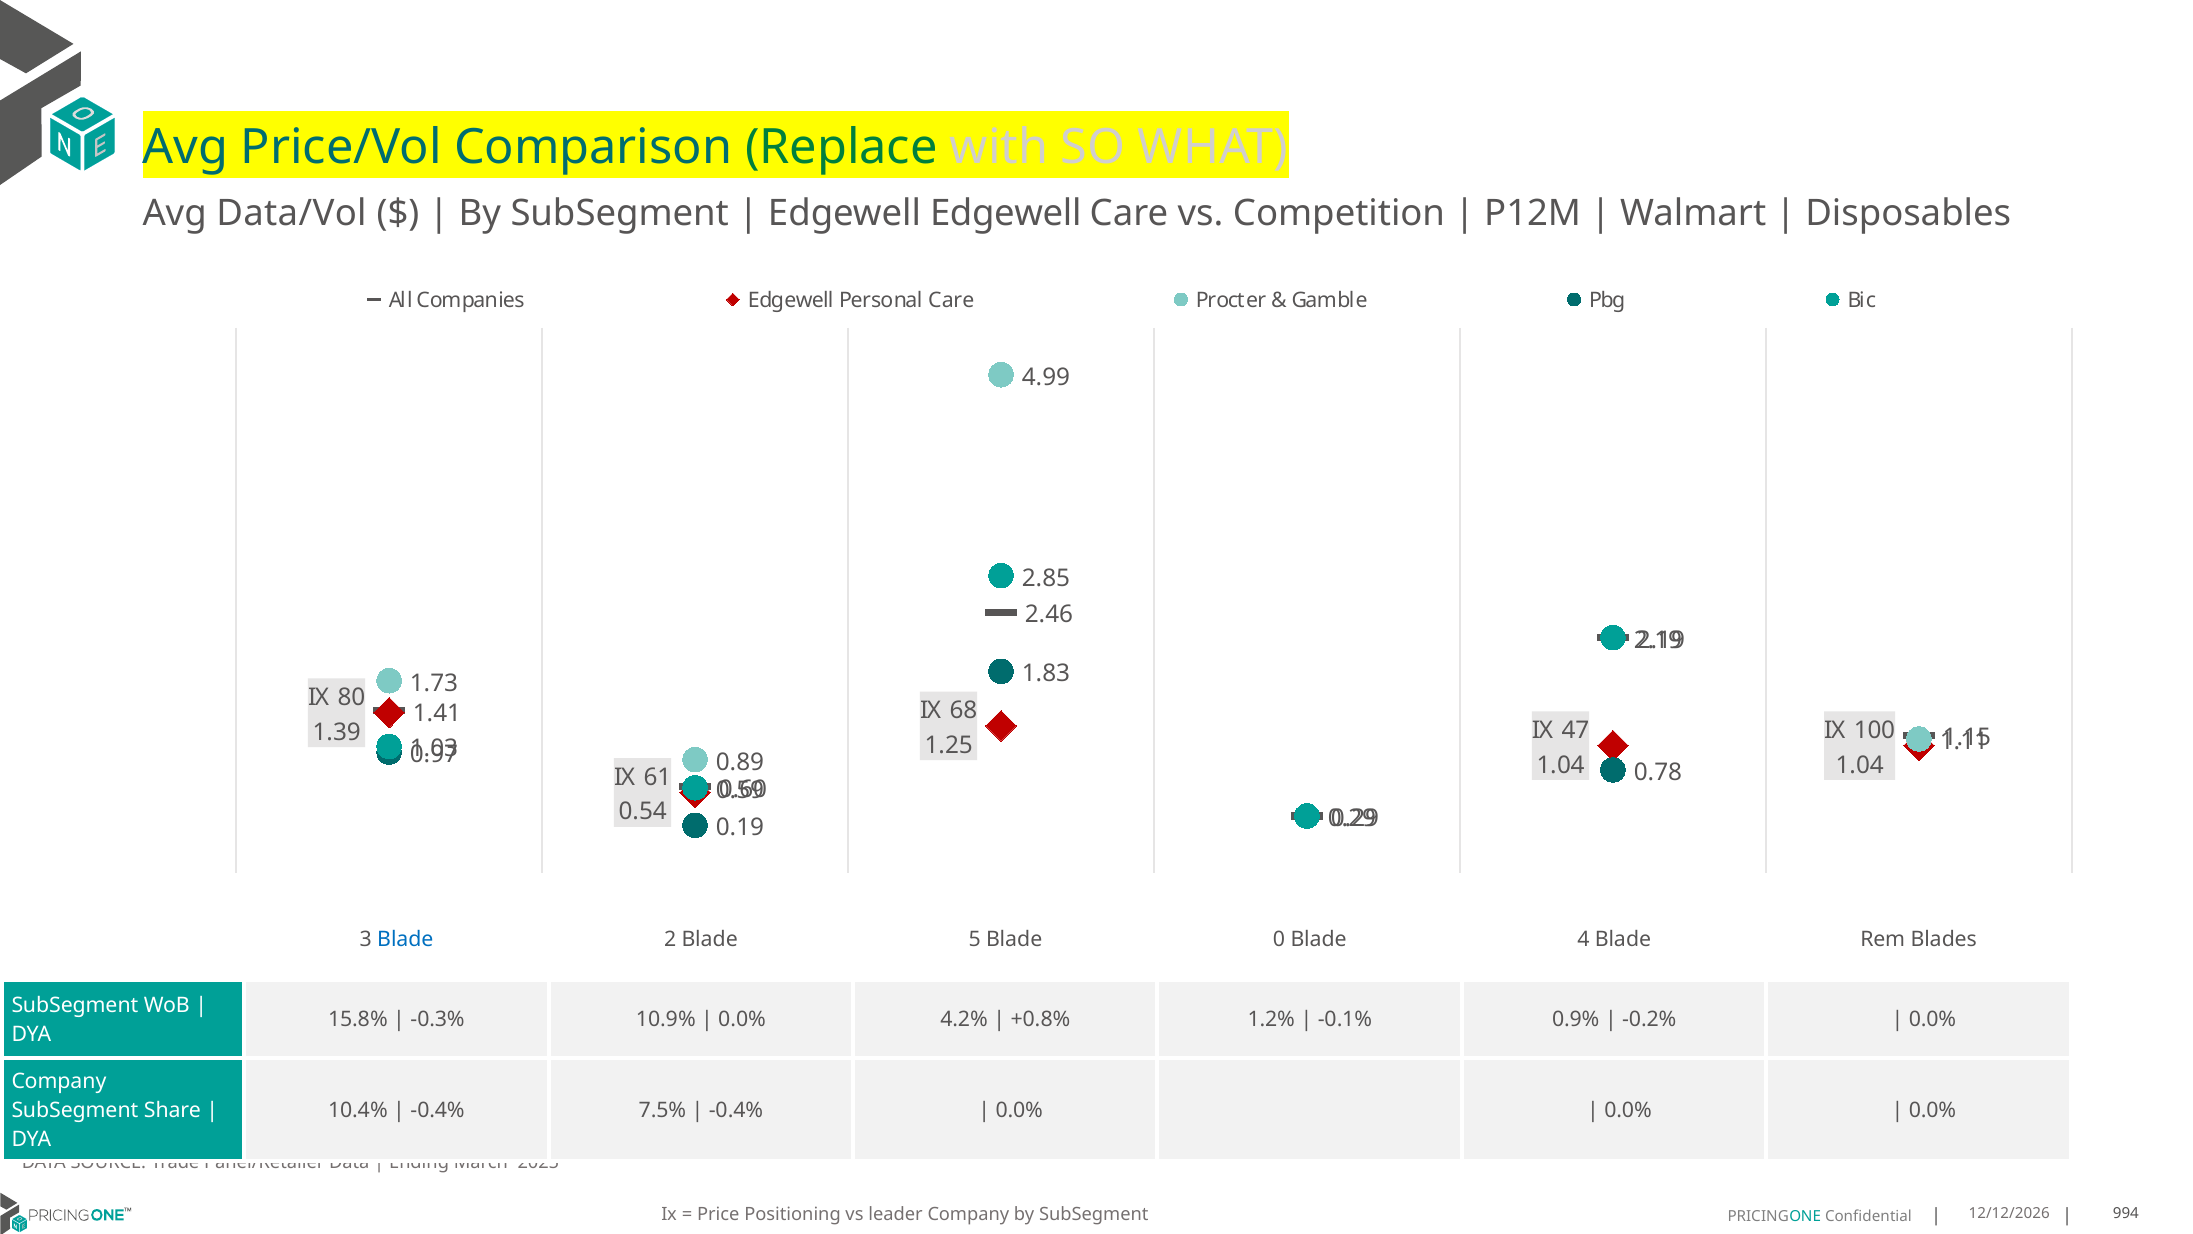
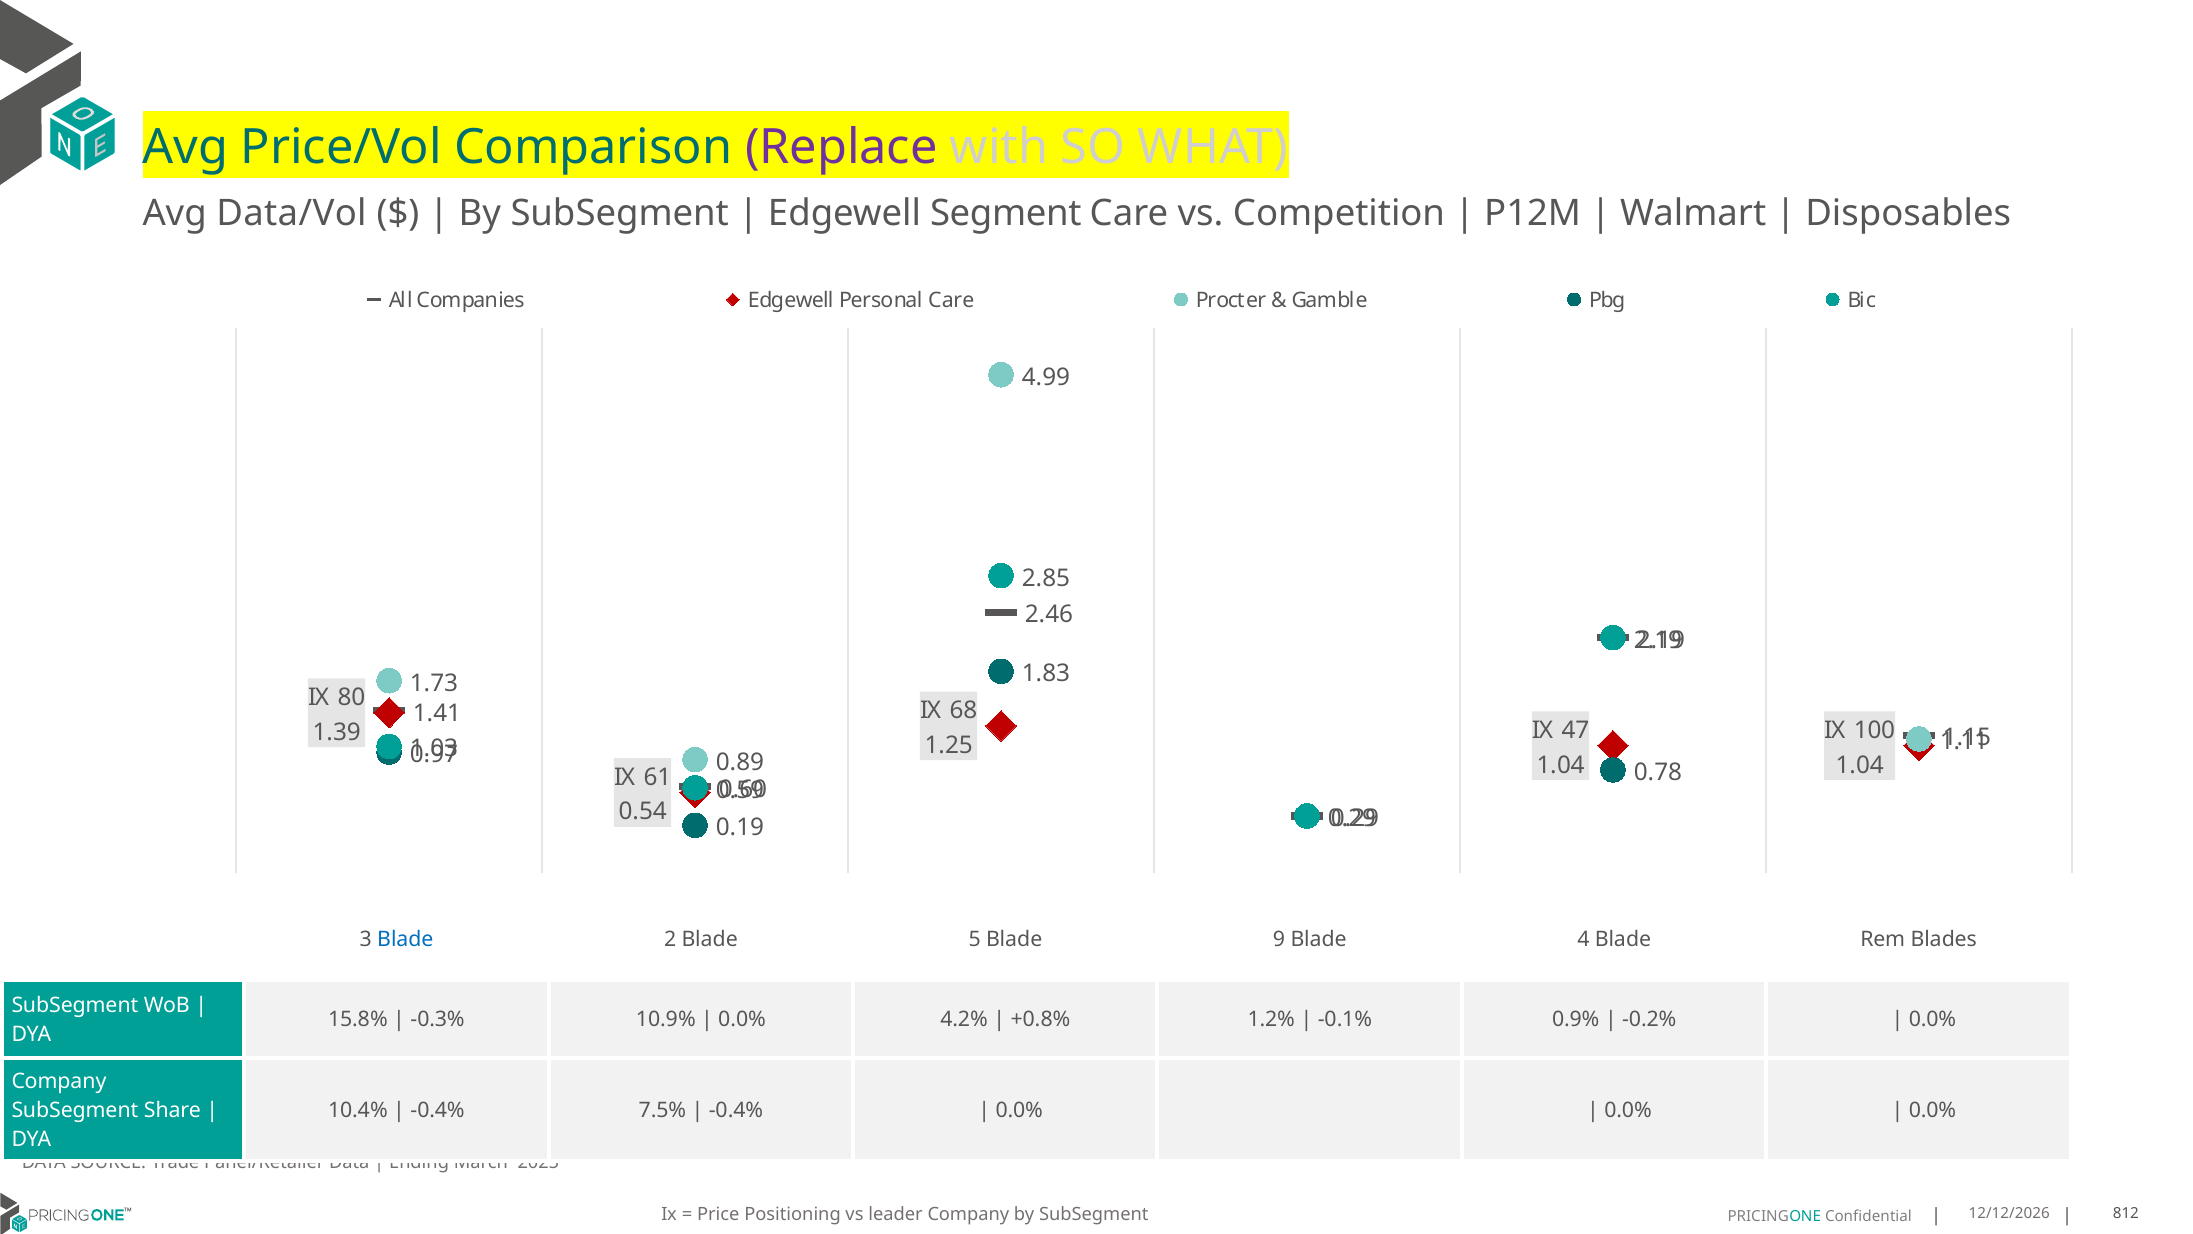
Replace colour: green -> purple
Edgewell Edgewell: Edgewell -> Segment
0: 0 -> 9
994: 994 -> 812
